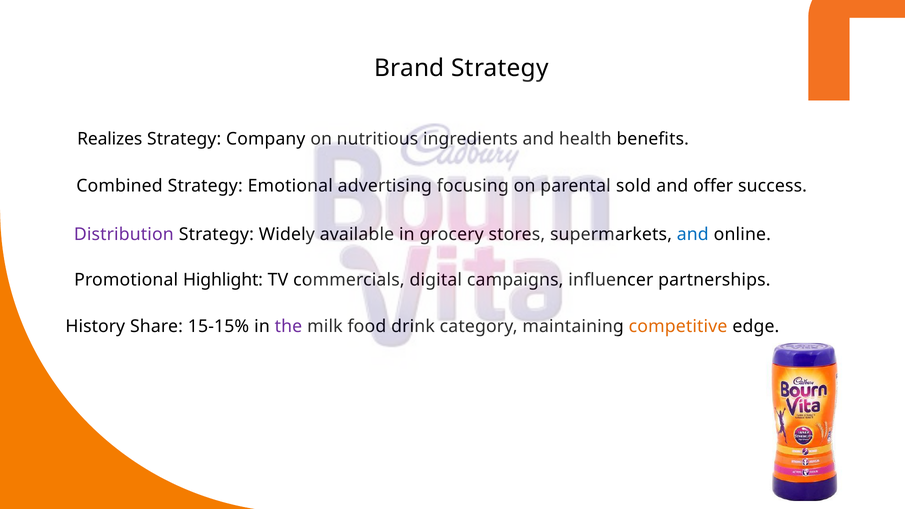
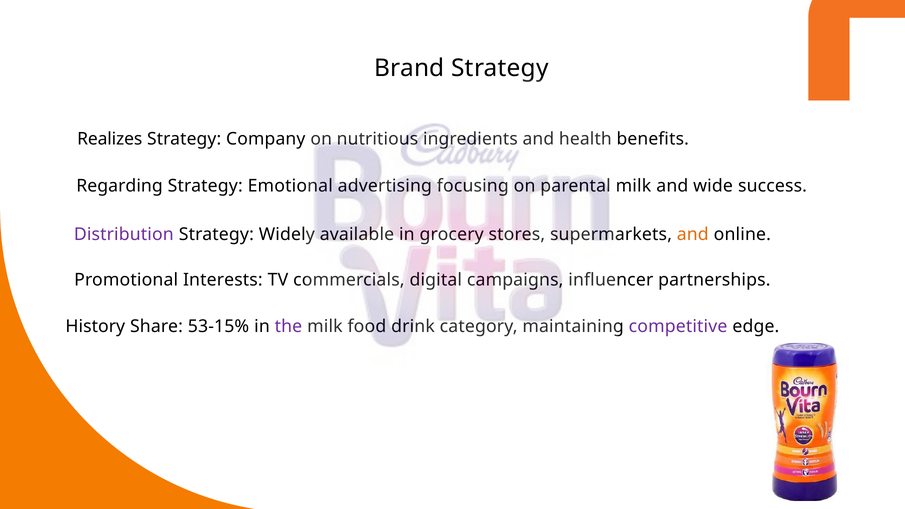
Combined: Combined -> Regarding
sold at (633, 186): sold -> milk
offer: offer -> wide
and at (693, 234) colour: blue -> orange
Highlight: Highlight -> Interests
15-15%: 15-15% -> 53-15%
competitive colour: orange -> purple
